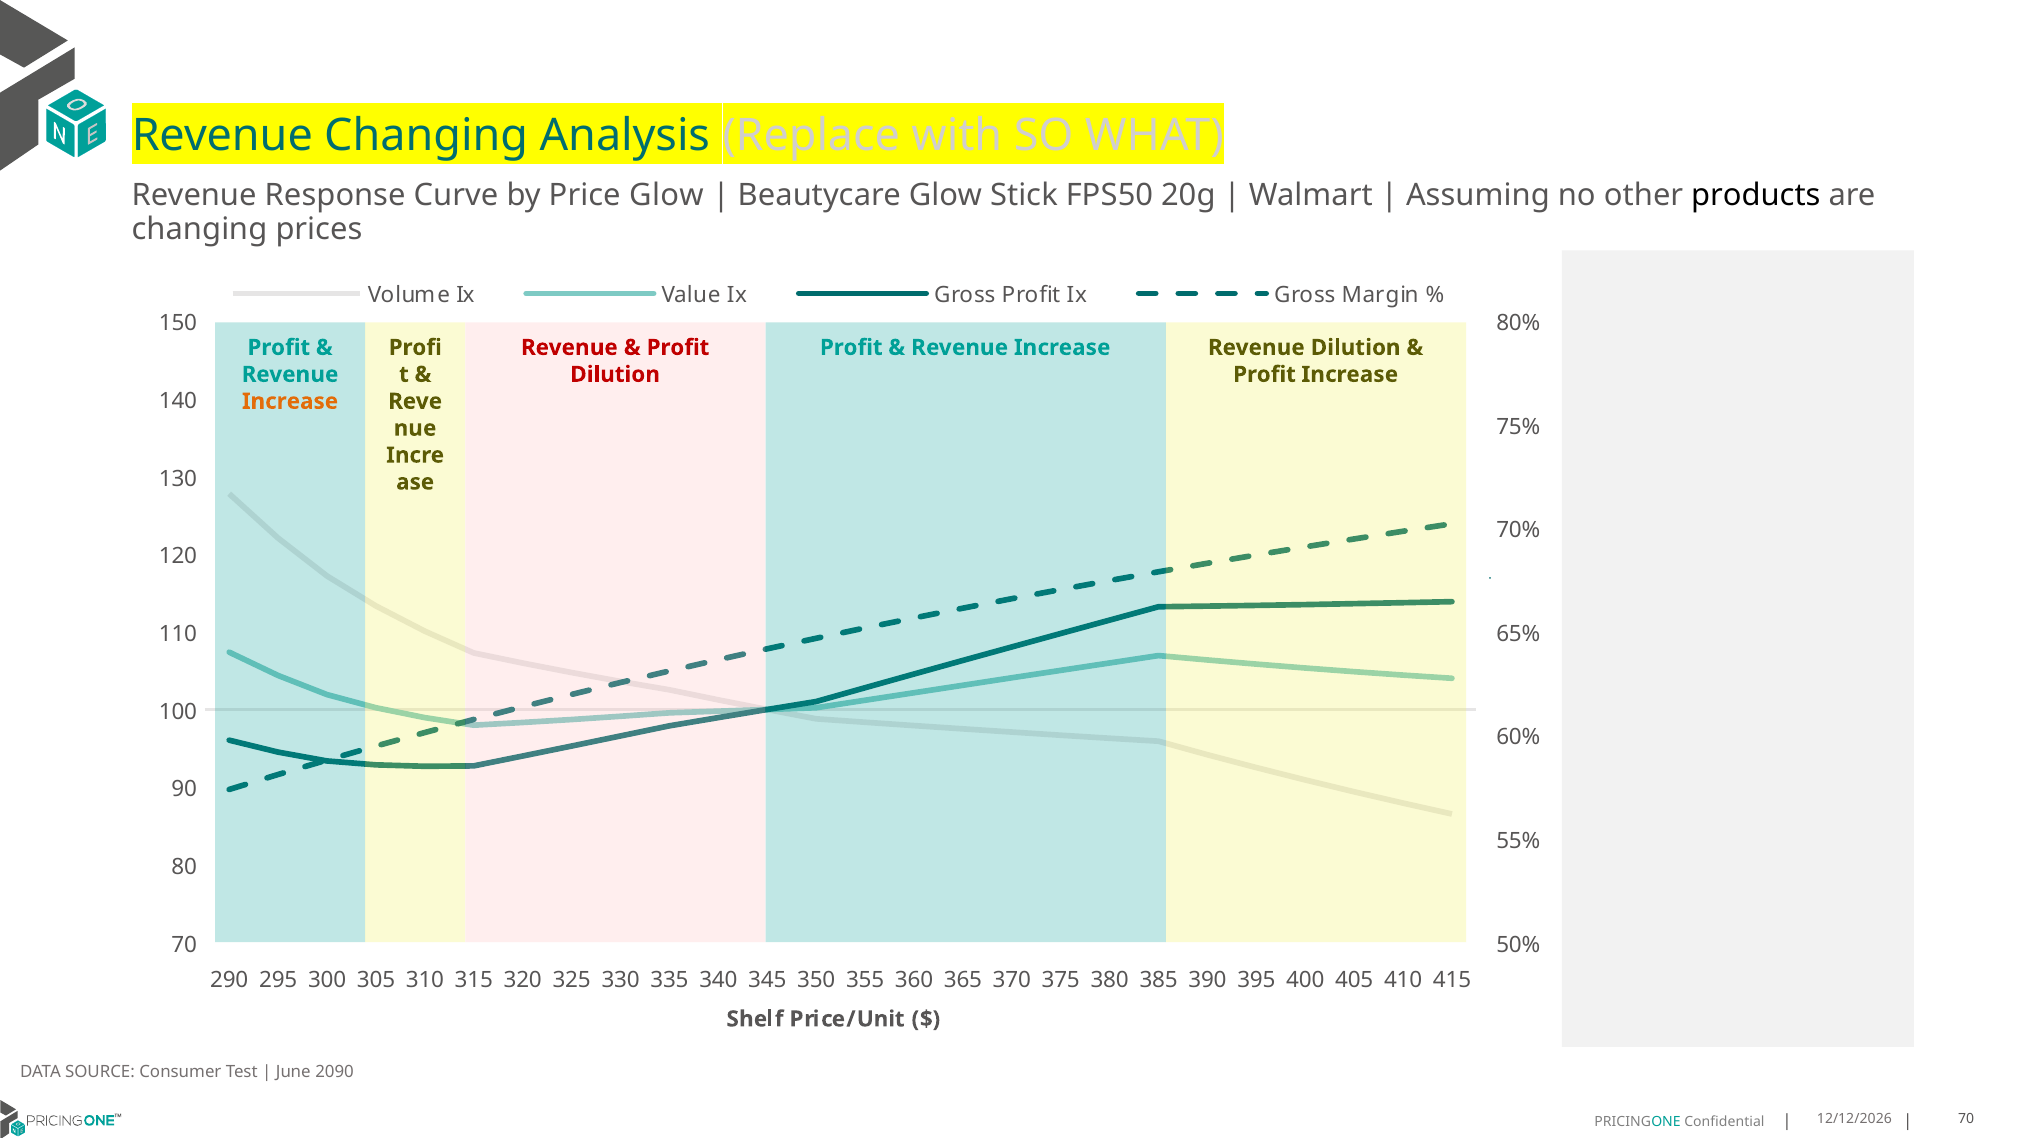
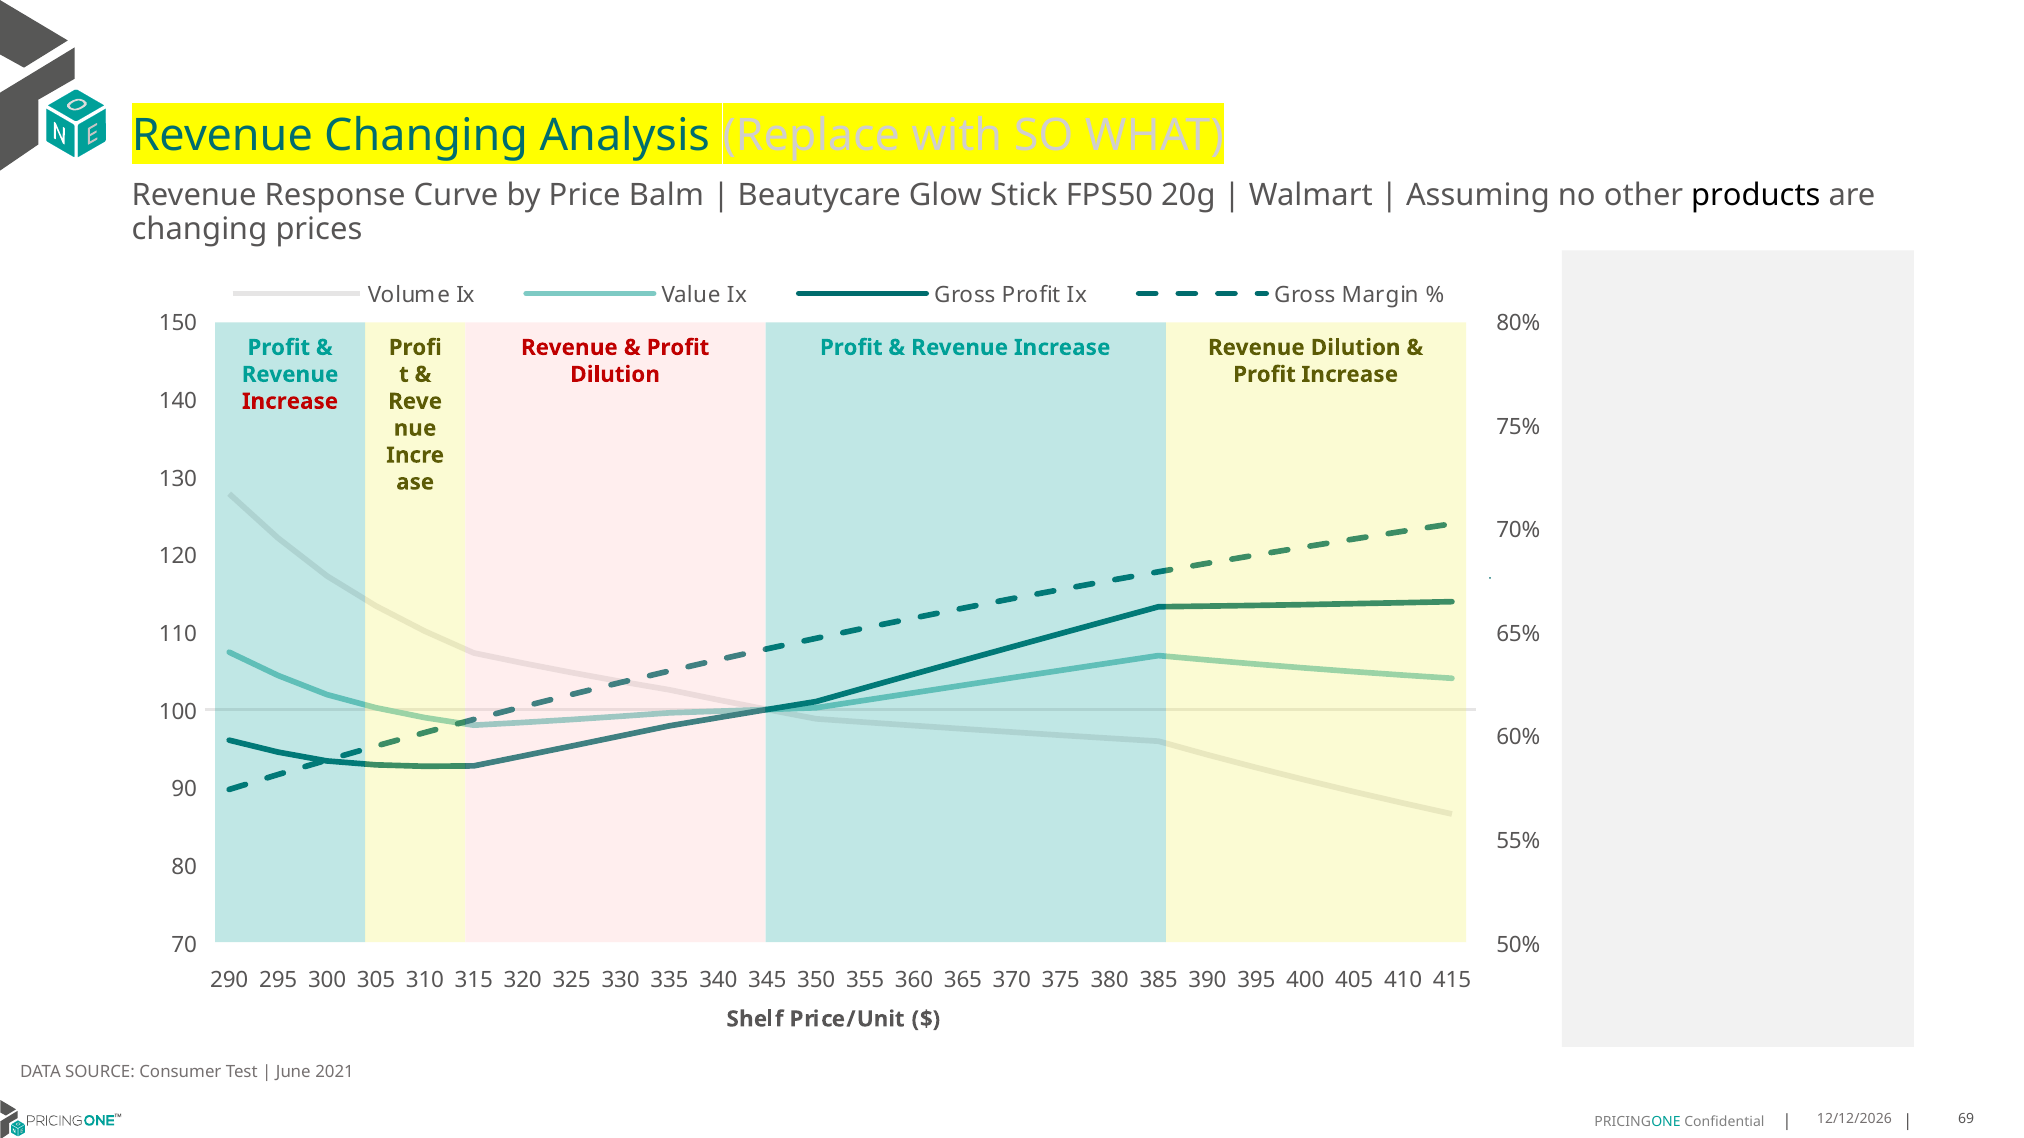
Price Glow: Glow -> Balm
Increase at (290, 402) colour: orange -> red
2090: 2090 -> 2021
70 at (1966, 1119): 70 -> 69
